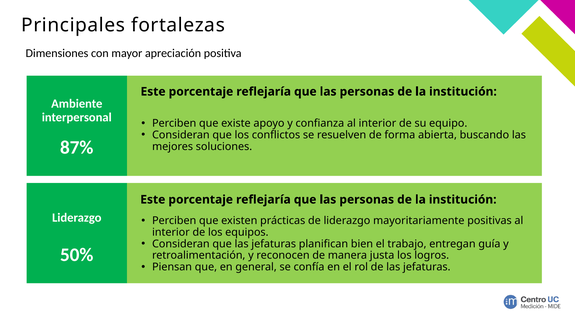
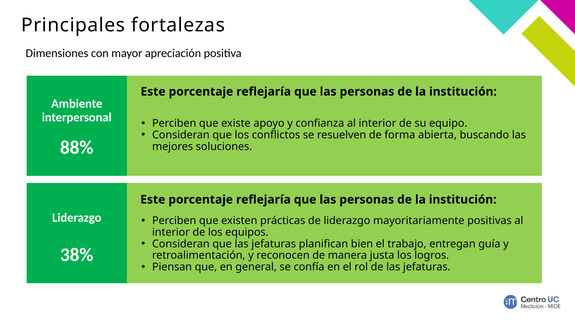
87%: 87% -> 88%
50%: 50% -> 38%
